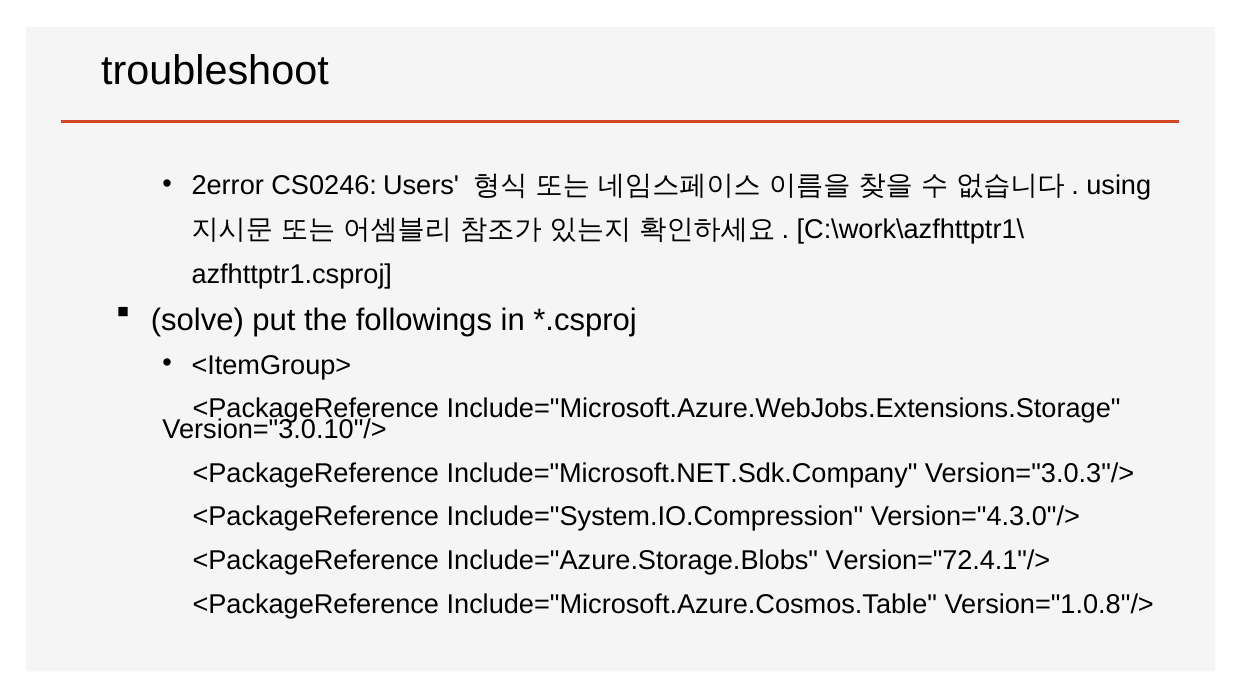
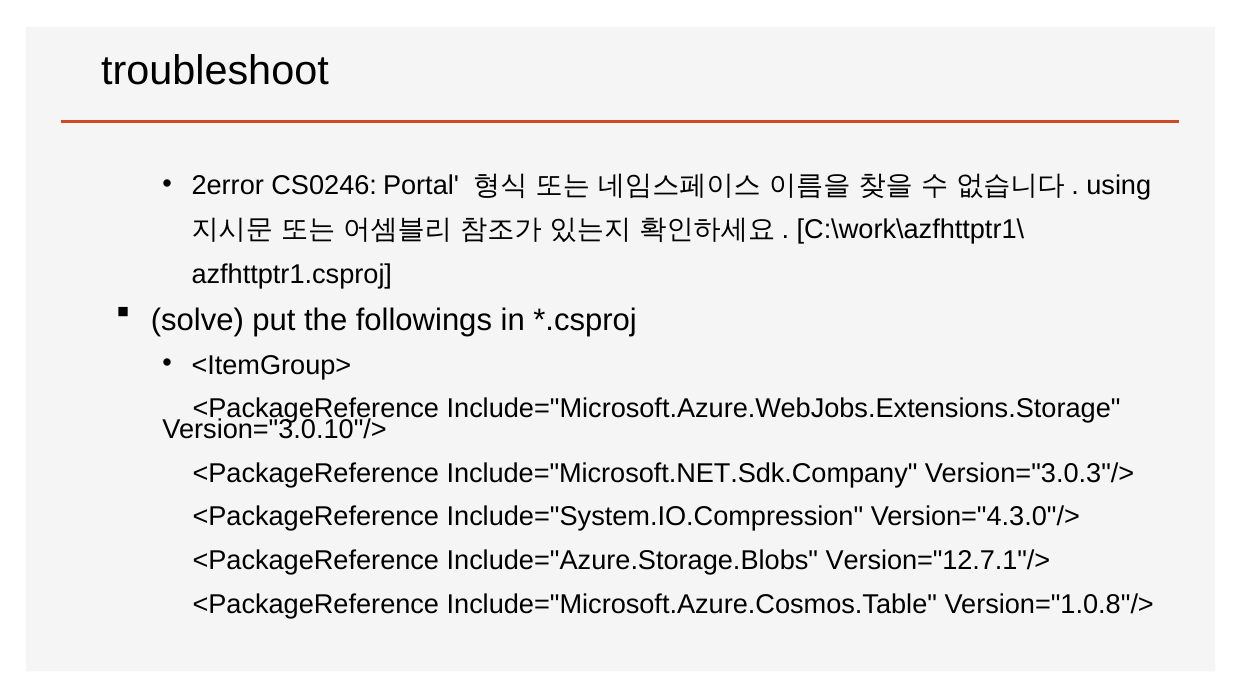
Users: Users -> Portal
Version="72.4.1"/>: Version="72.4.1"/> -> Version="12.7.1"/>
